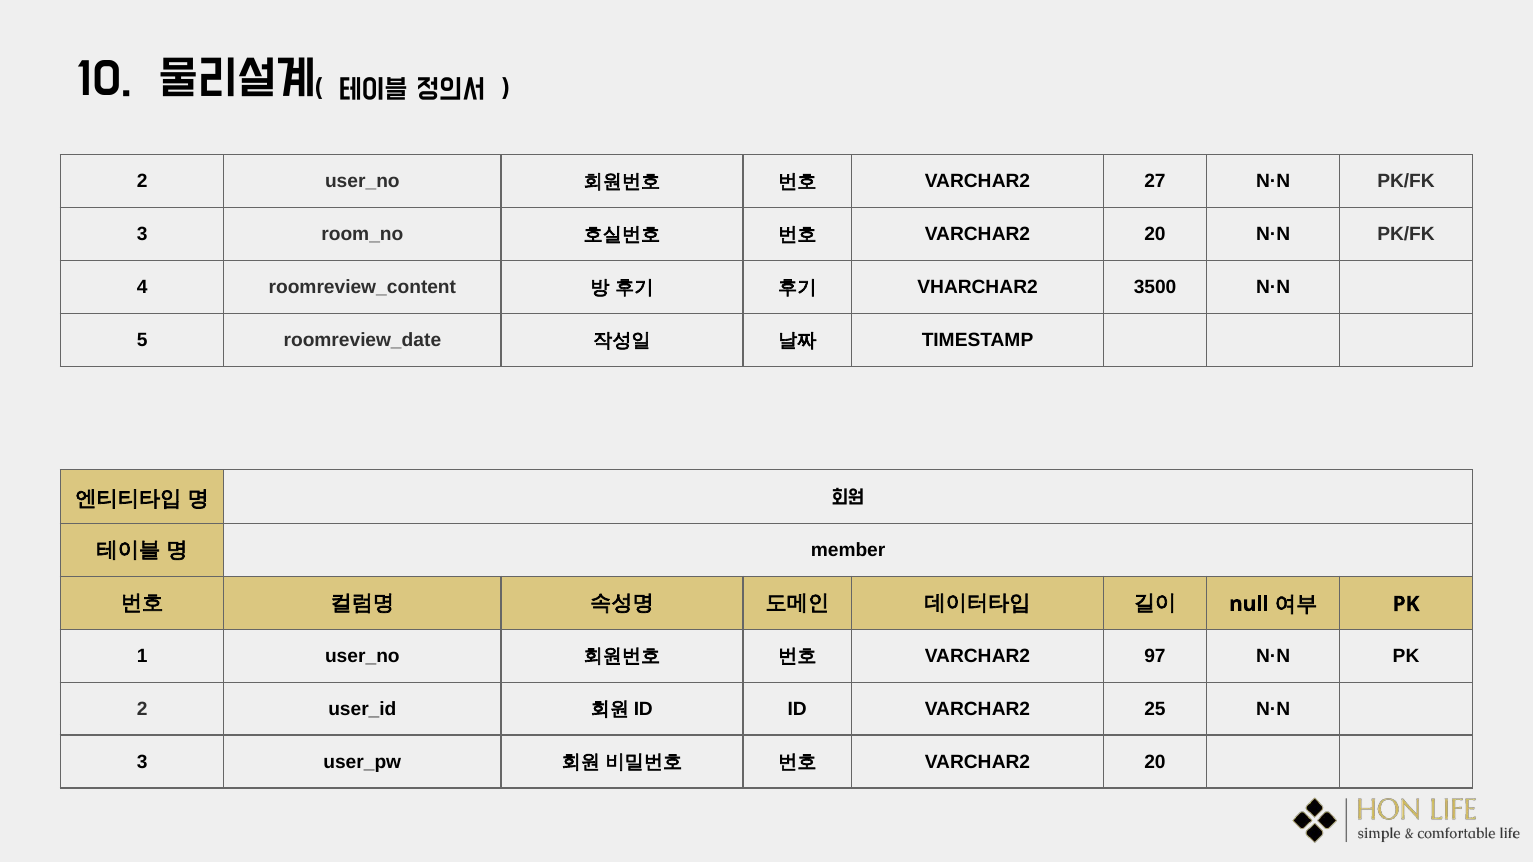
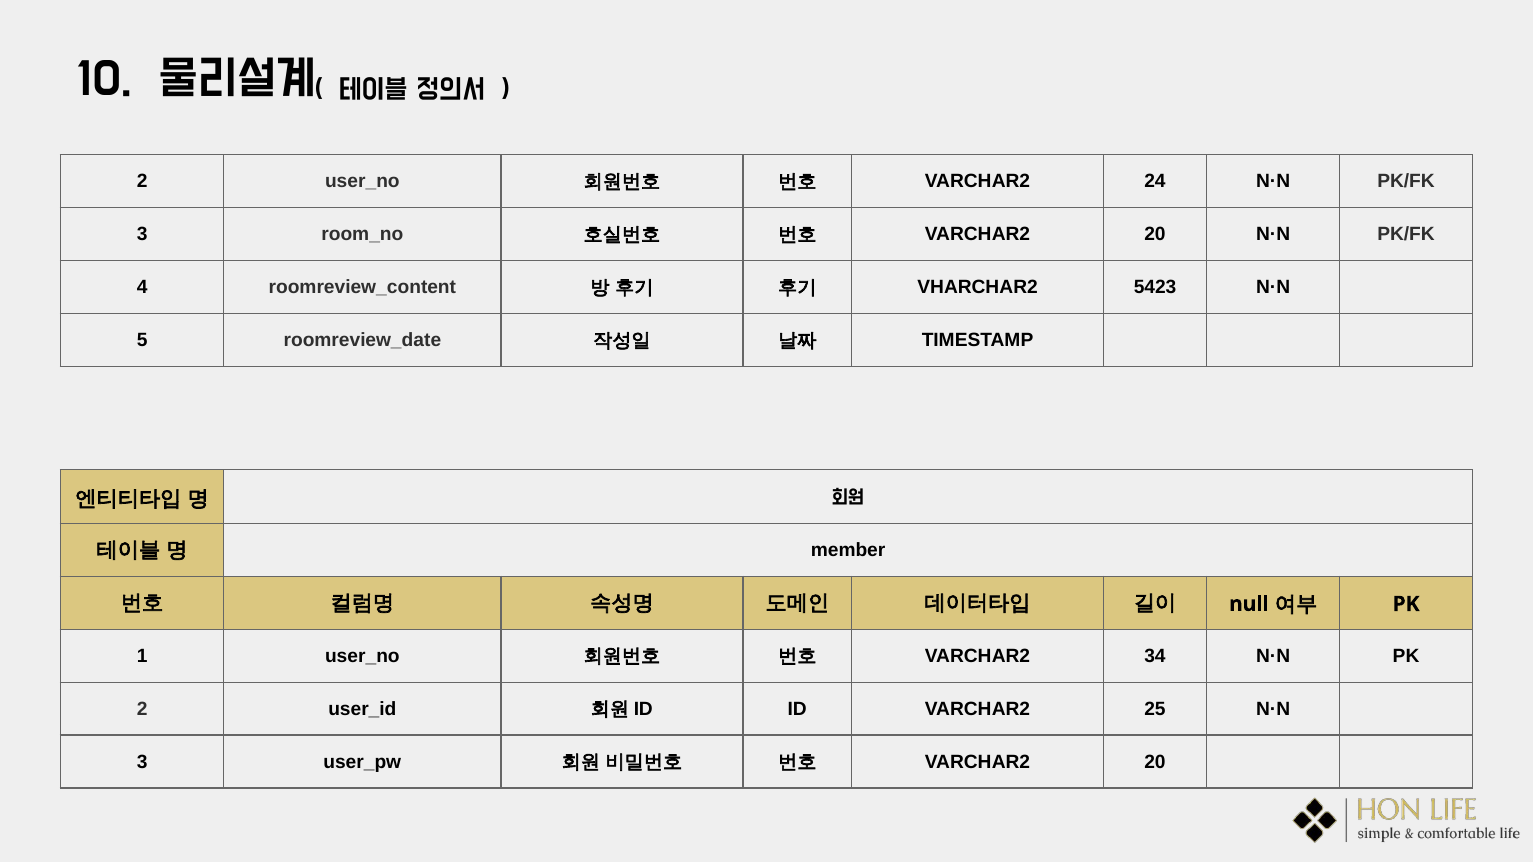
27: 27 -> 24
3500: 3500 -> 5423
97: 97 -> 34
